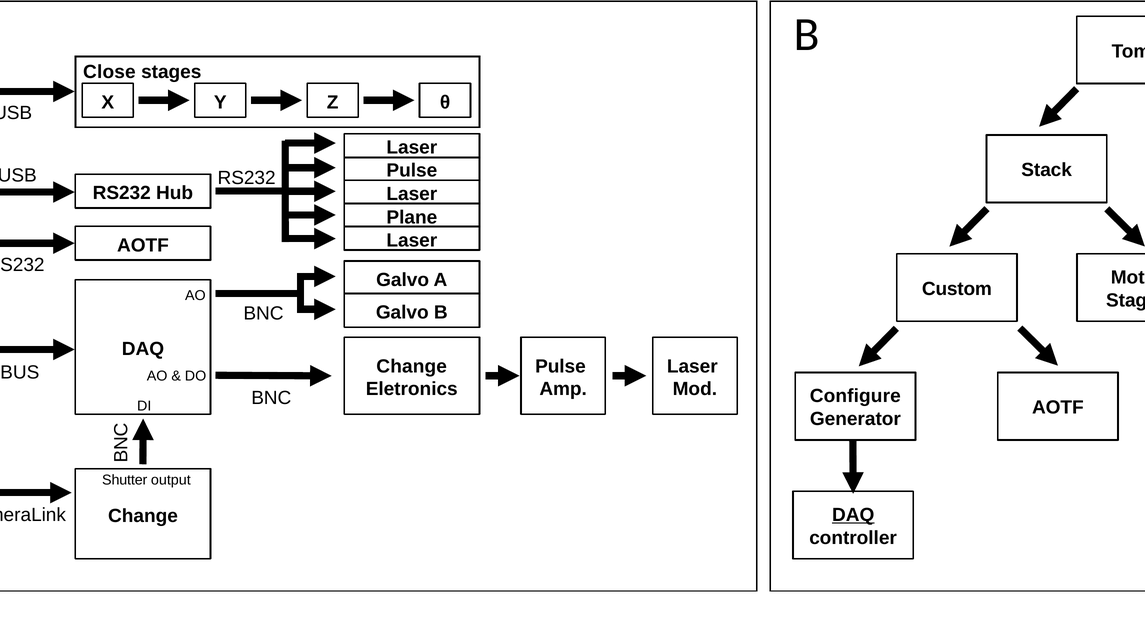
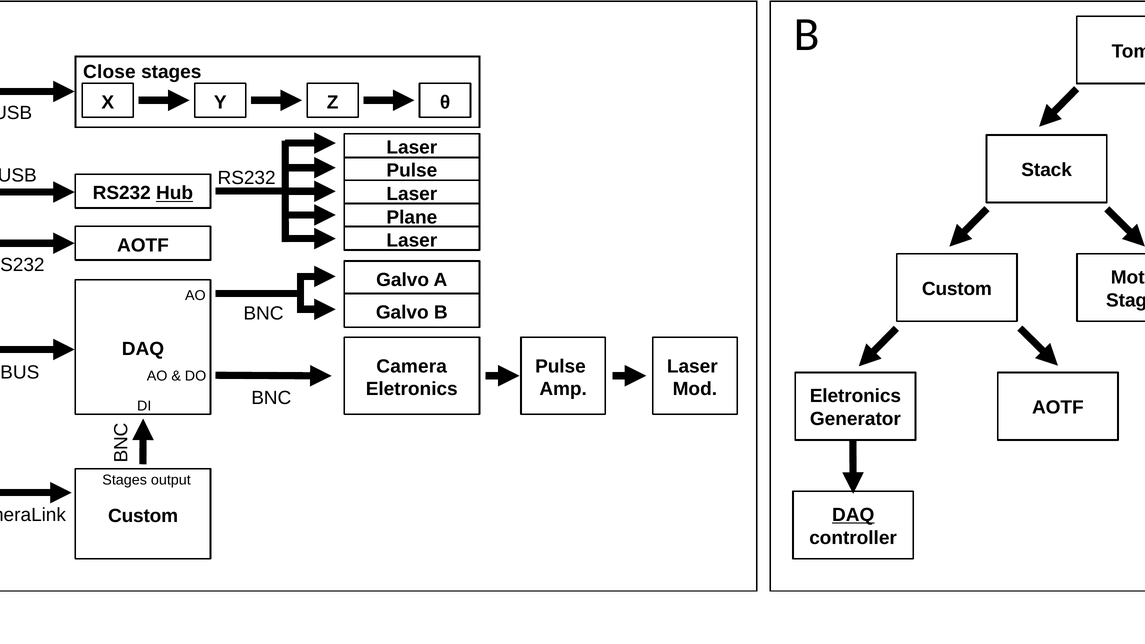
Hub underline: none -> present
Change at (412, 366): Change -> Camera
Configure at (855, 396): Configure -> Eletronics
Shutter at (125, 480): Shutter -> Stages
Change at (143, 516): Change -> Custom
